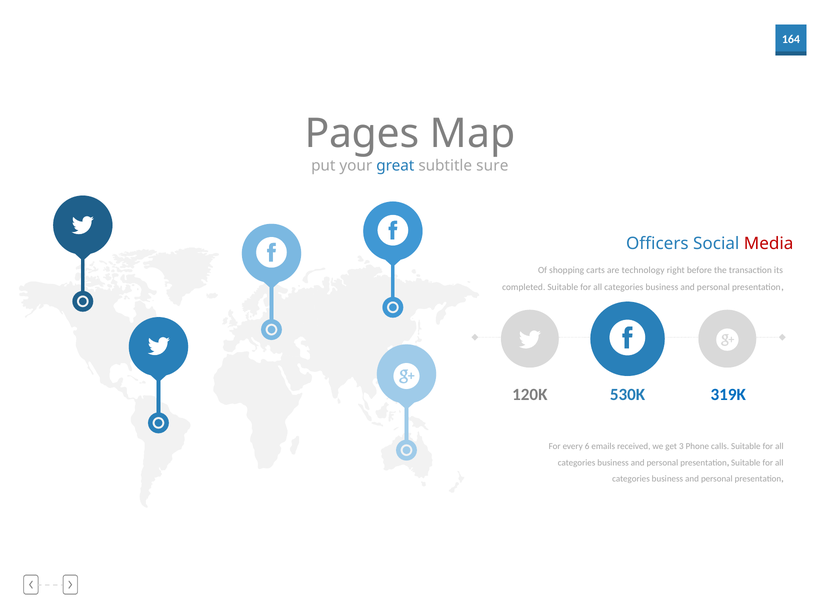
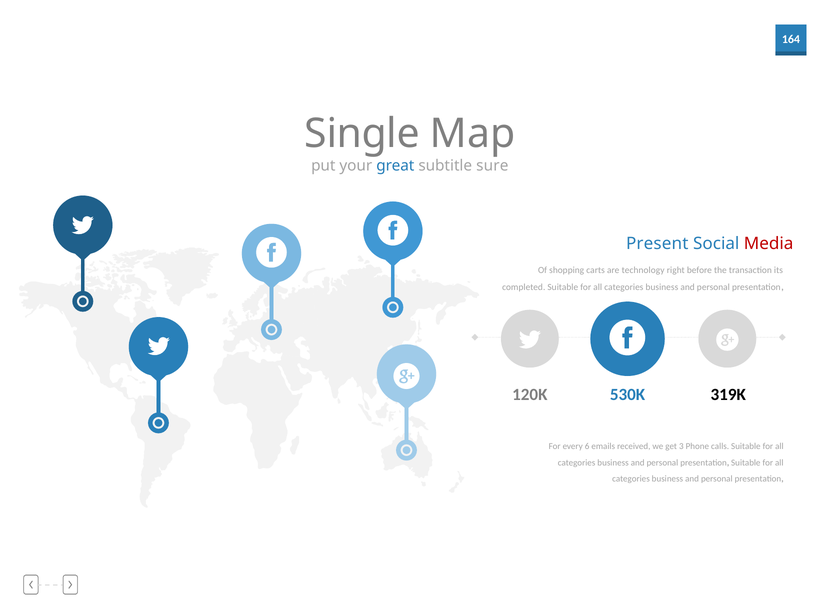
Pages: Pages -> Single
Officers: Officers -> Present
319K colour: blue -> black
